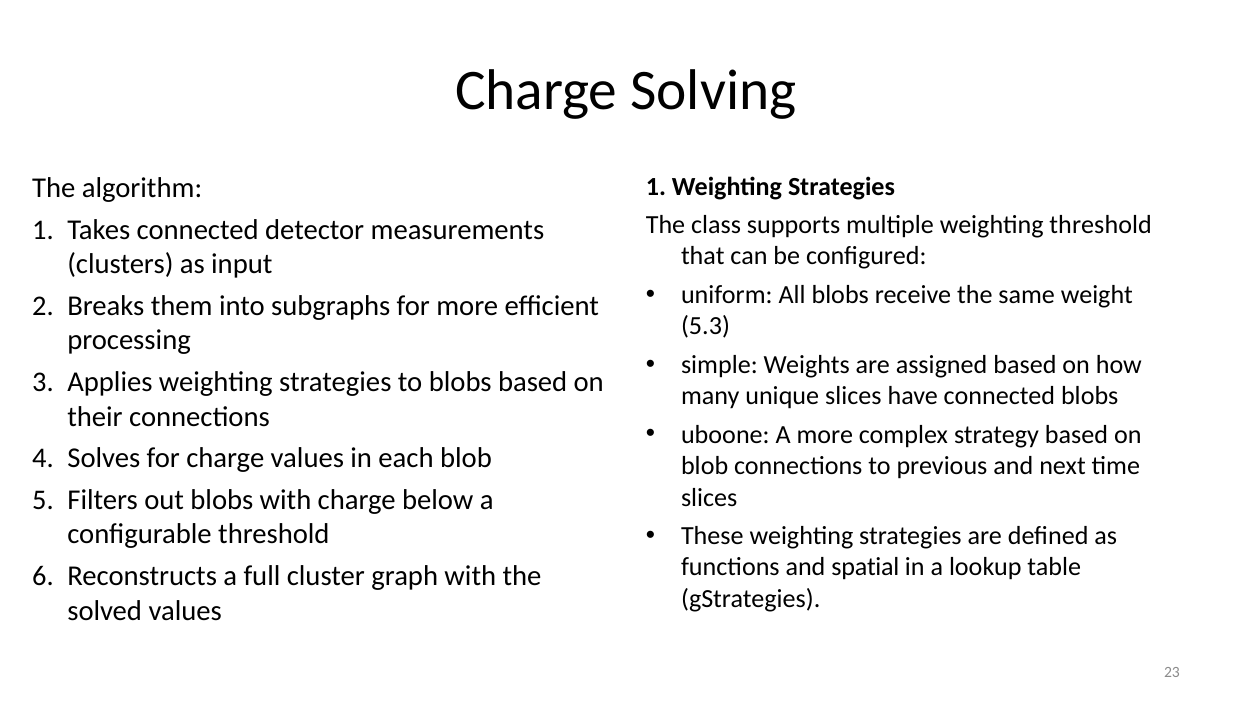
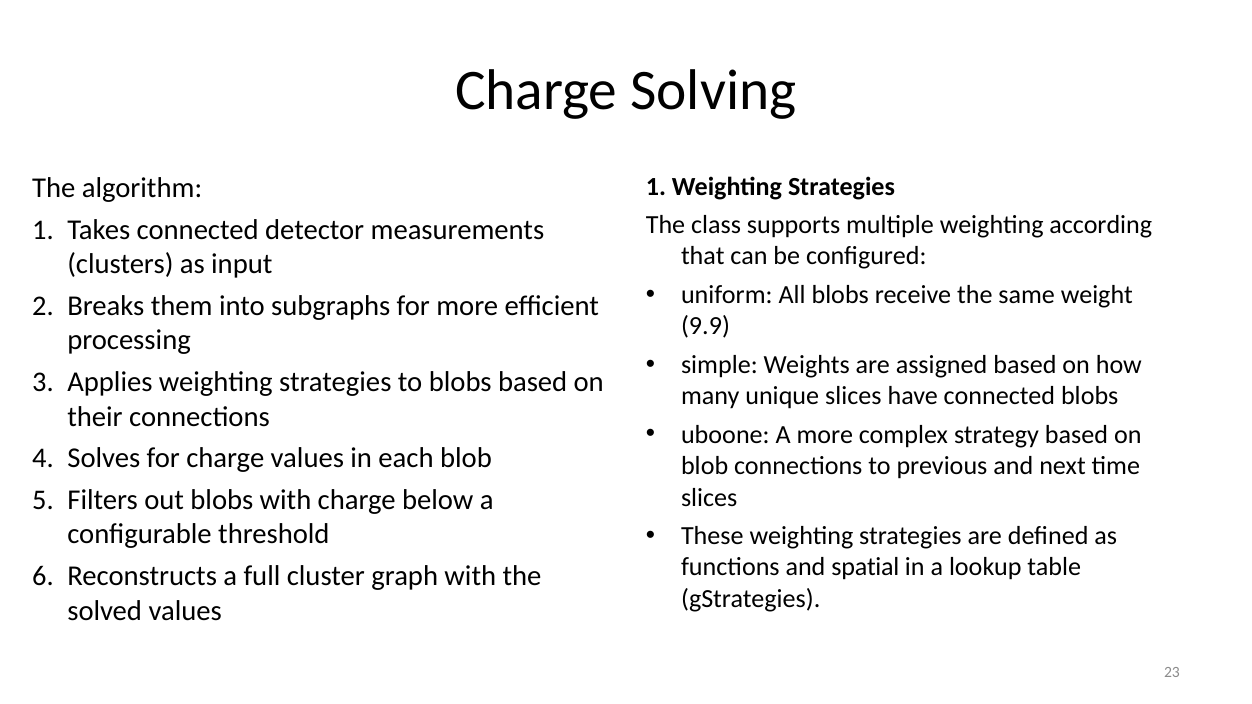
weighting threshold: threshold -> according
5.3: 5.3 -> 9.9
